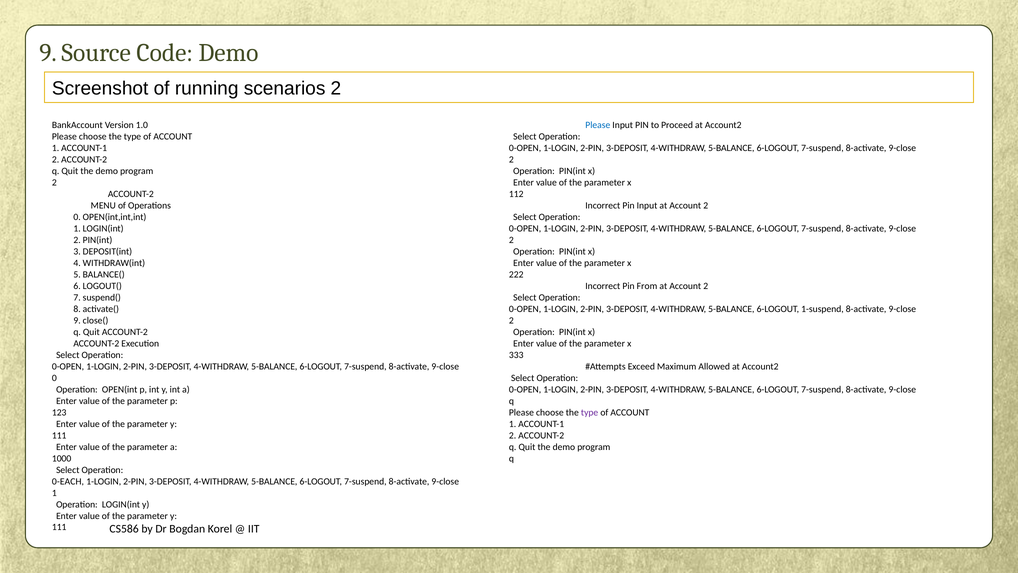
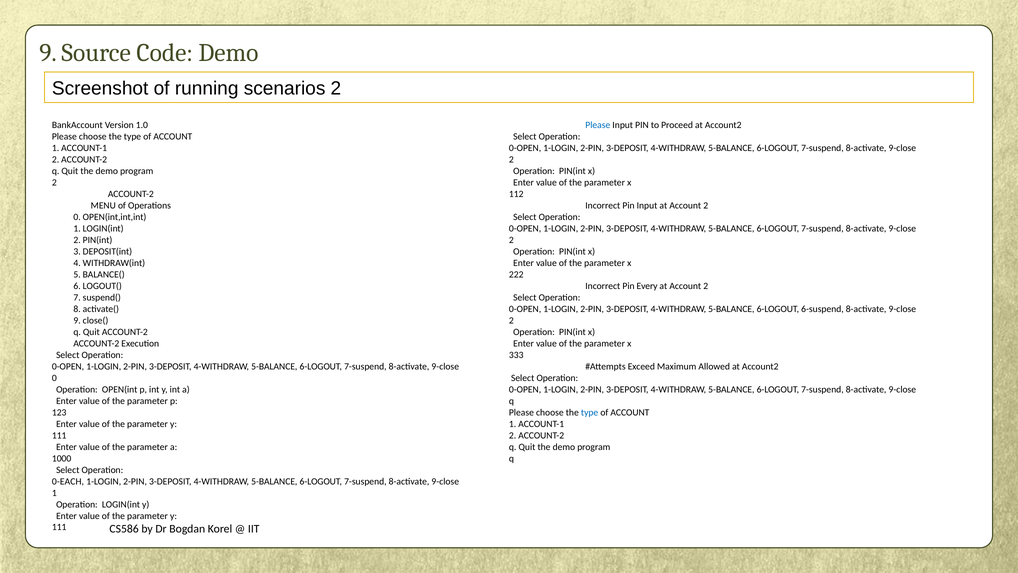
From: From -> Every
1-suspend: 1-suspend -> 6-suspend
type at (590, 412) colour: purple -> blue
